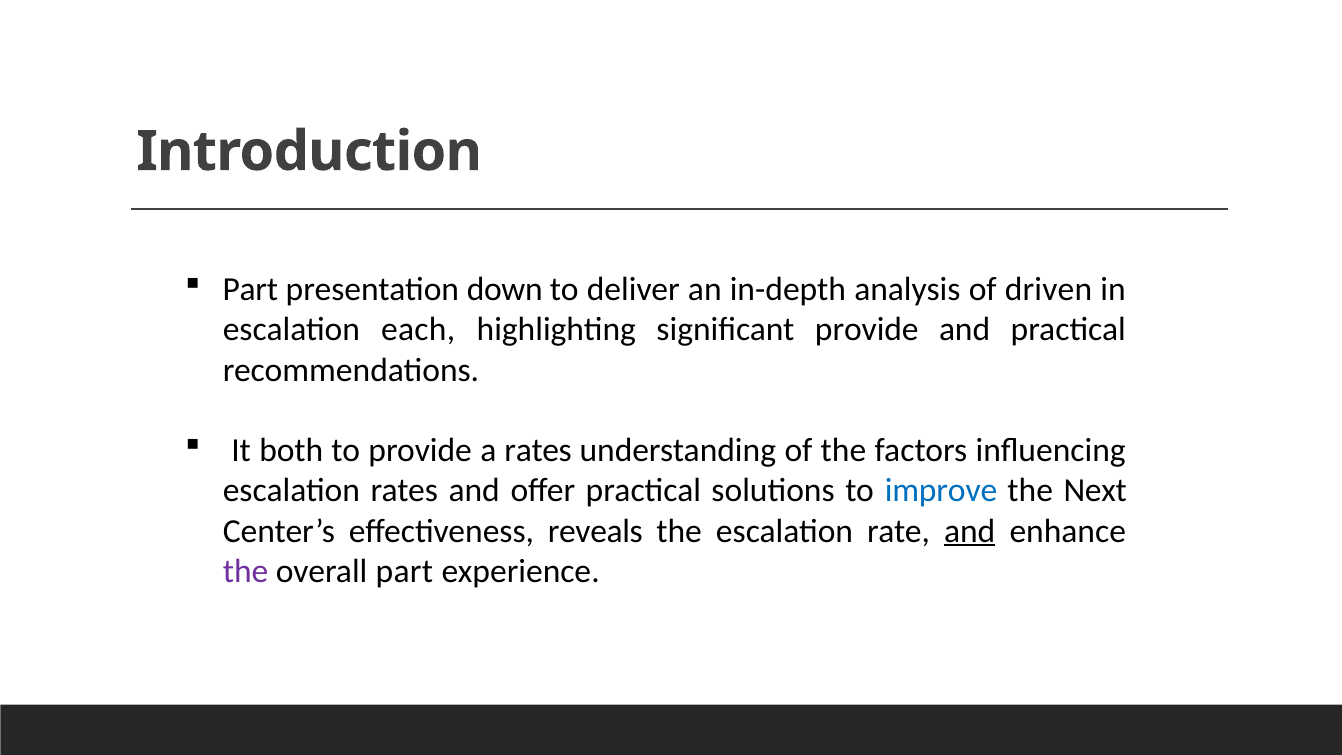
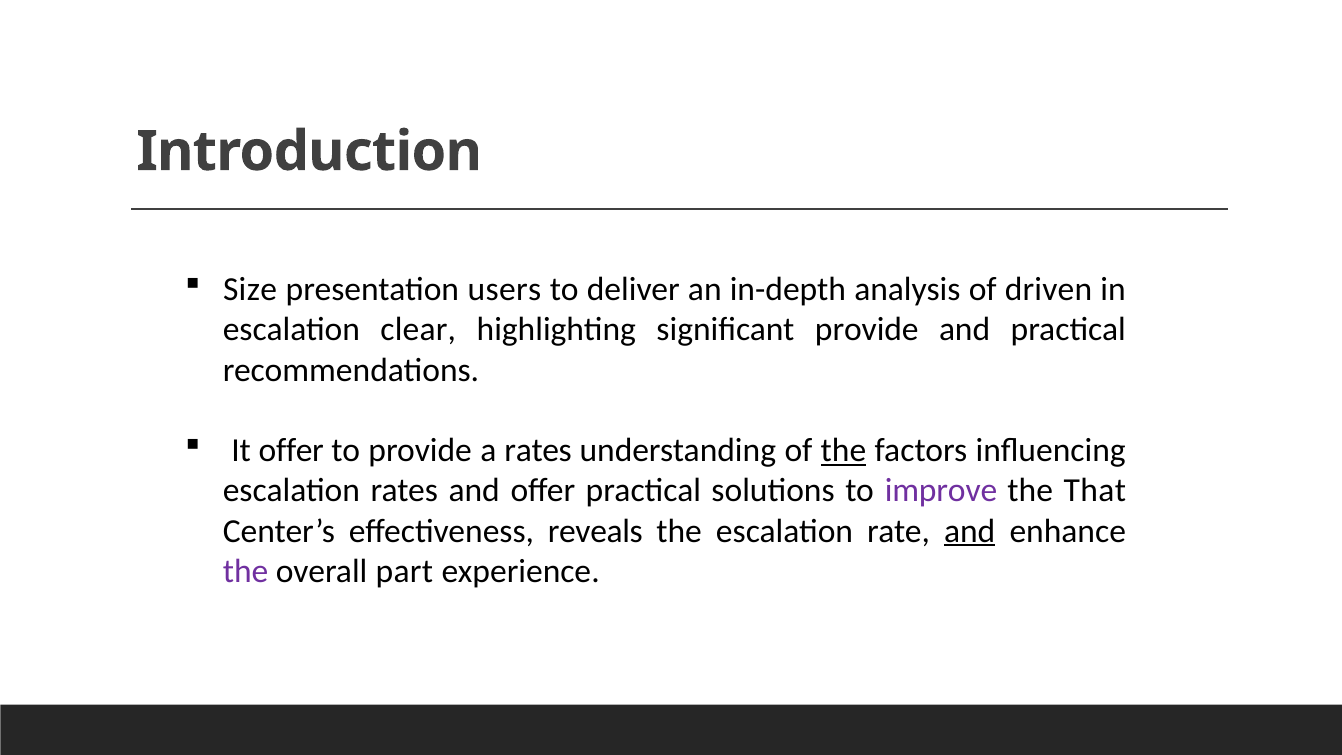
Part at (250, 289): Part -> Size
down: down -> users
each: each -> clear
It both: both -> offer
the at (843, 450) underline: none -> present
improve colour: blue -> purple
Next: Next -> That
